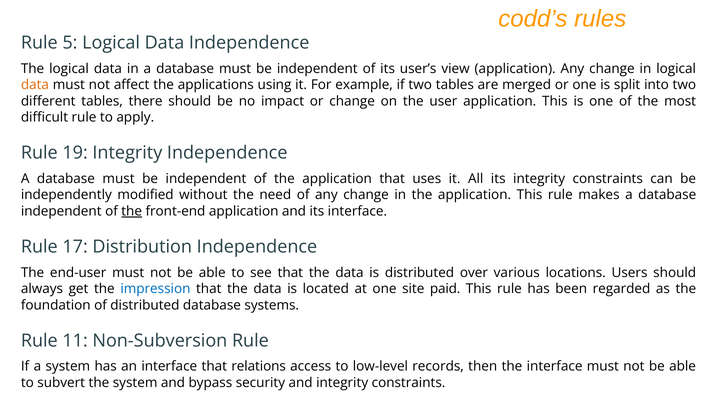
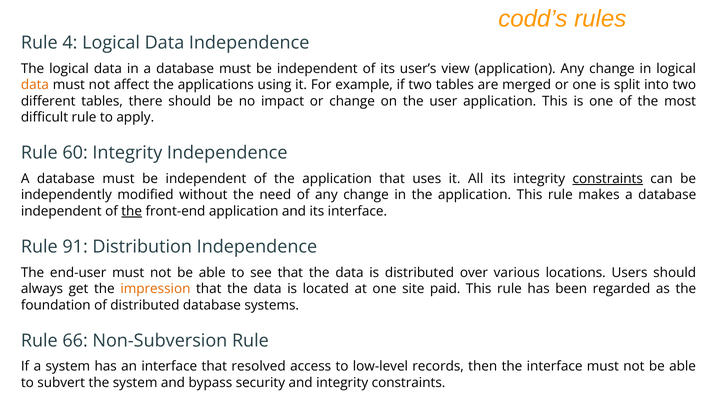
5: 5 -> 4
19: 19 -> 60
constraints at (608, 179) underline: none -> present
17: 17 -> 91
impression colour: blue -> orange
11: 11 -> 66
relations: relations -> resolved
